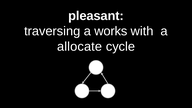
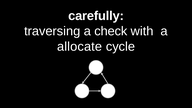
pleasant: pleasant -> carefully
works: works -> check
